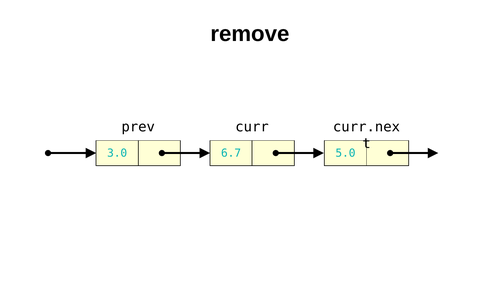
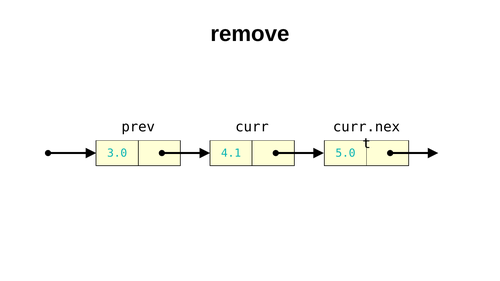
6.7: 6.7 -> 4.1
